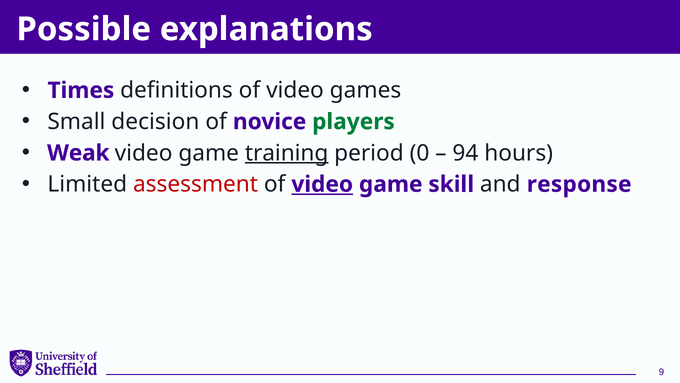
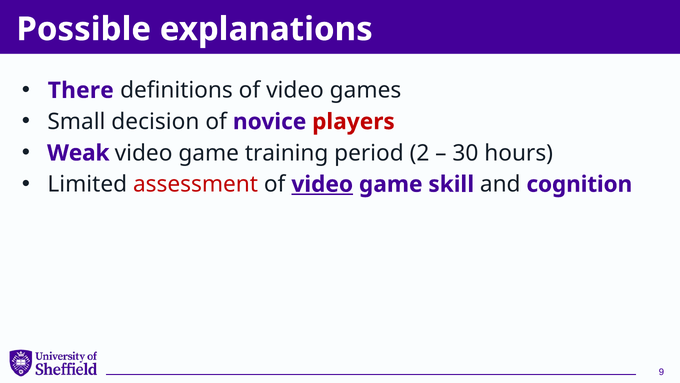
Times: Times -> There
players colour: green -> red
training underline: present -> none
0: 0 -> 2
94: 94 -> 30
response: response -> cognition
